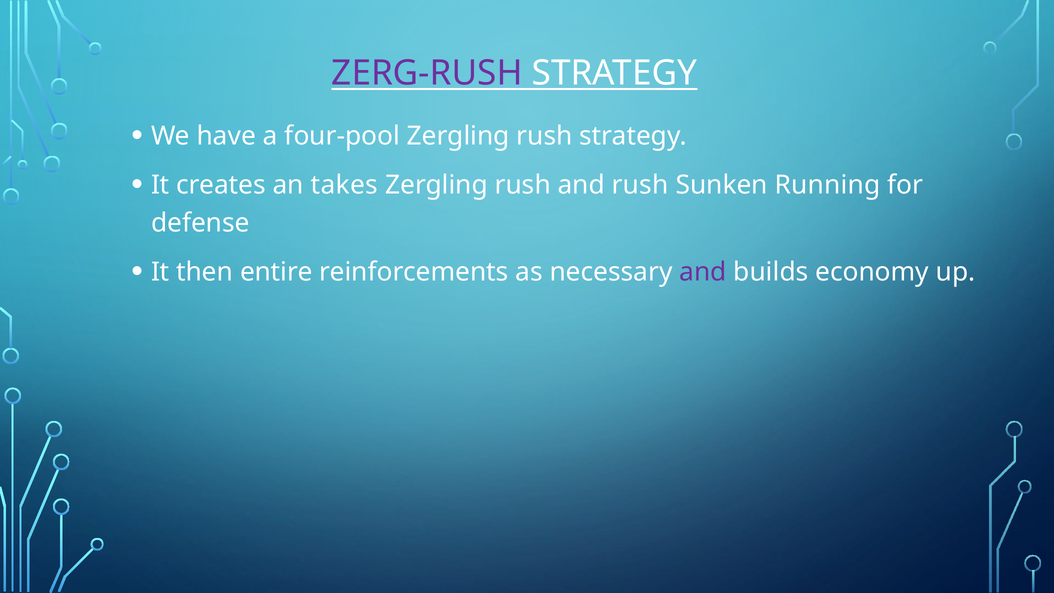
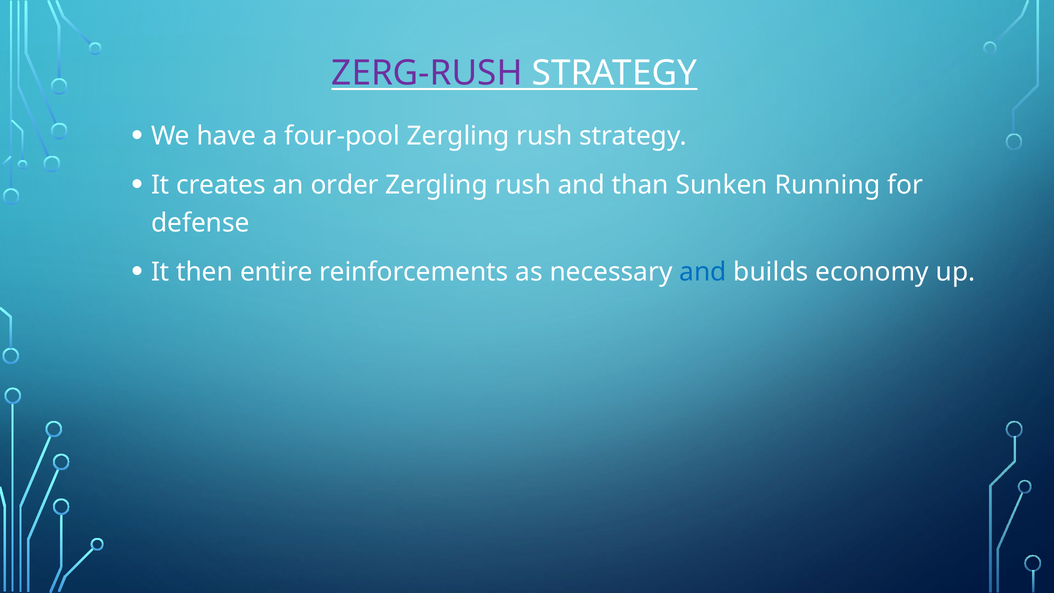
takes: takes -> order
and rush: rush -> than
and at (703, 272) colour: purple -> blue
